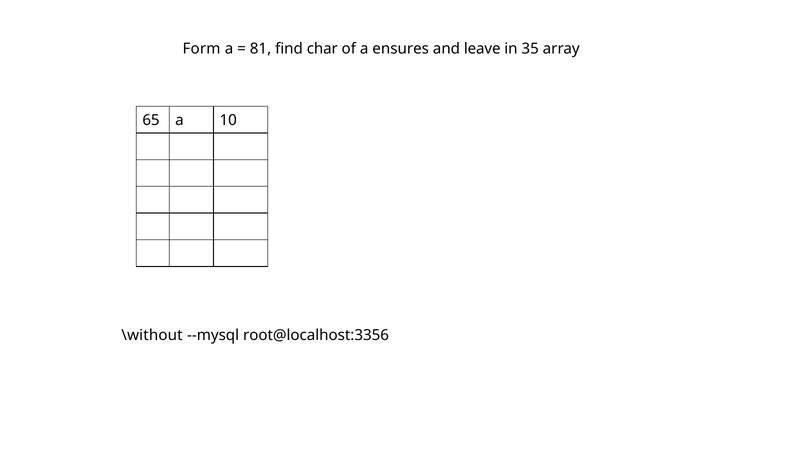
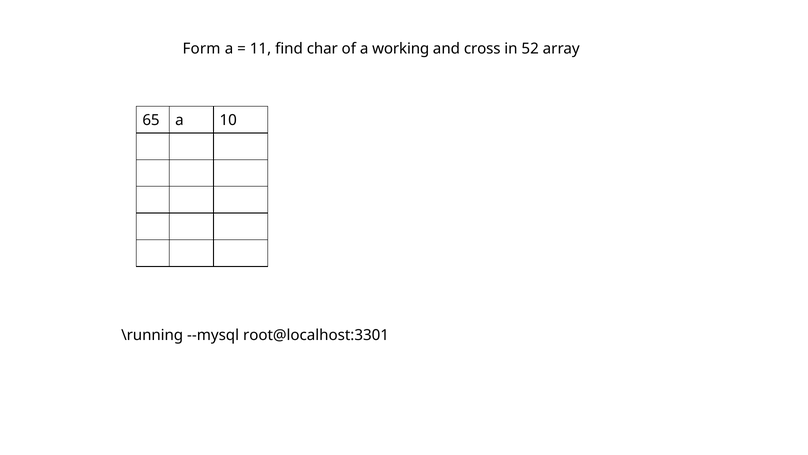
81: 81 -> 11
ensures: ensures -> working
leave: leave -> cross
35: 35 -> 52
\without: \without -> \running
root@localhost:3356: root@localhost:3356 -> root@localhost:3301
